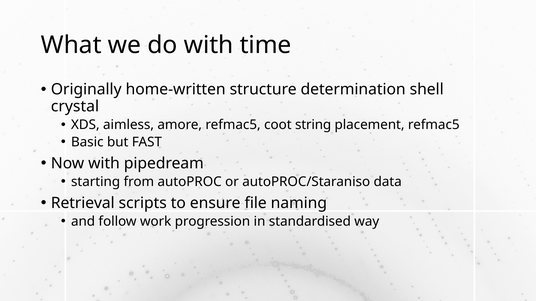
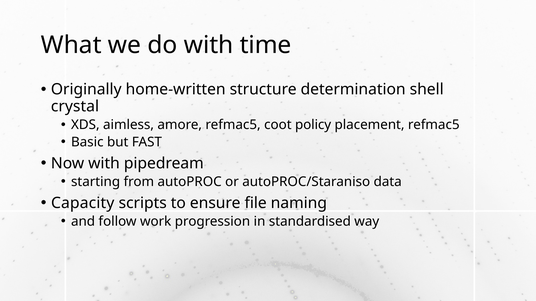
string: string -> policy
Retrieval: Retrieval -> Capacity
